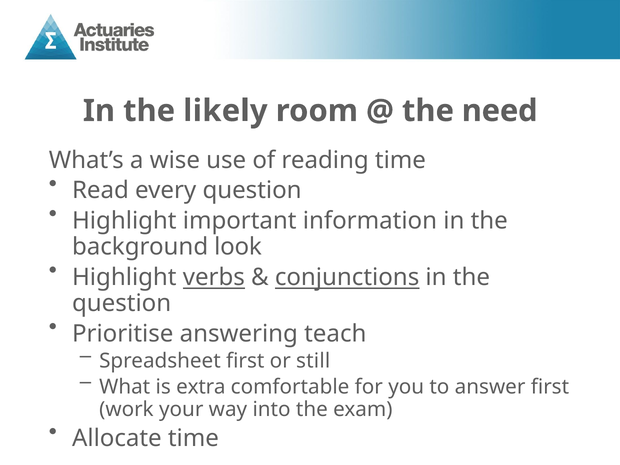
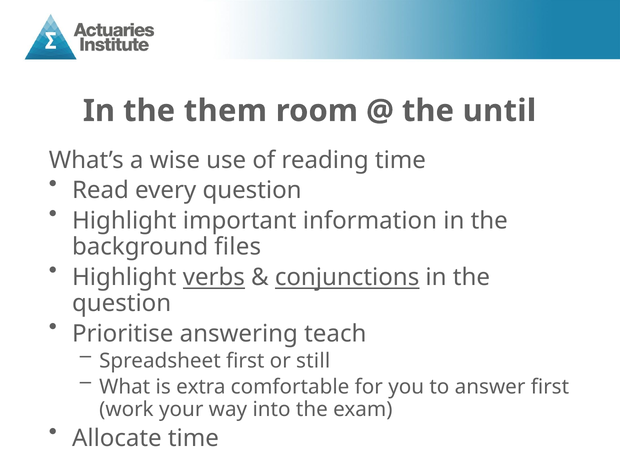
likely: likely -> them
need: need -> until
look: look -> files
